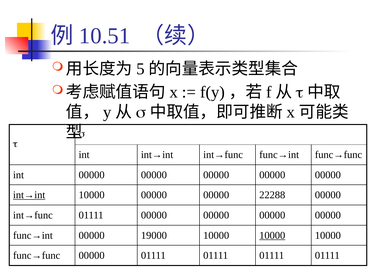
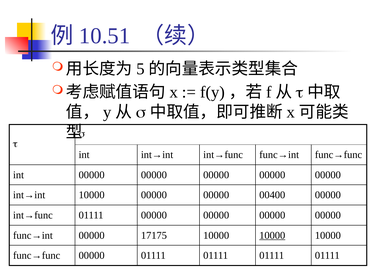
int→int at (29, 195) underline: present -> none
22288: 22288 -> 00400
19000: 19000 -> 17175
